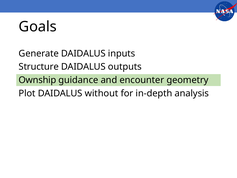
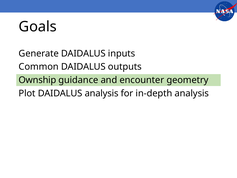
Structure: Structure -> Common
DAIDALUS without: without -> analysis
